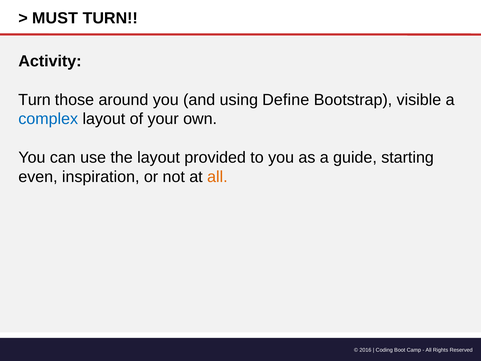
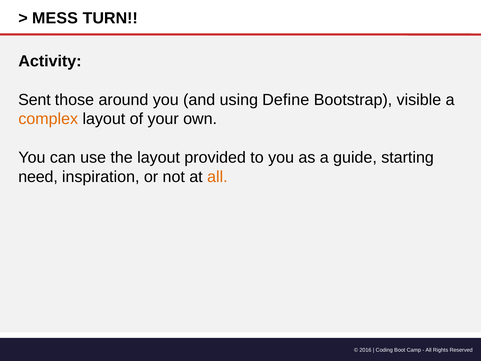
MUST: MUST -> MESS
Turn at (34, 100): Turn -> Sent
complex colour: blue -> orange
even: even -> need
